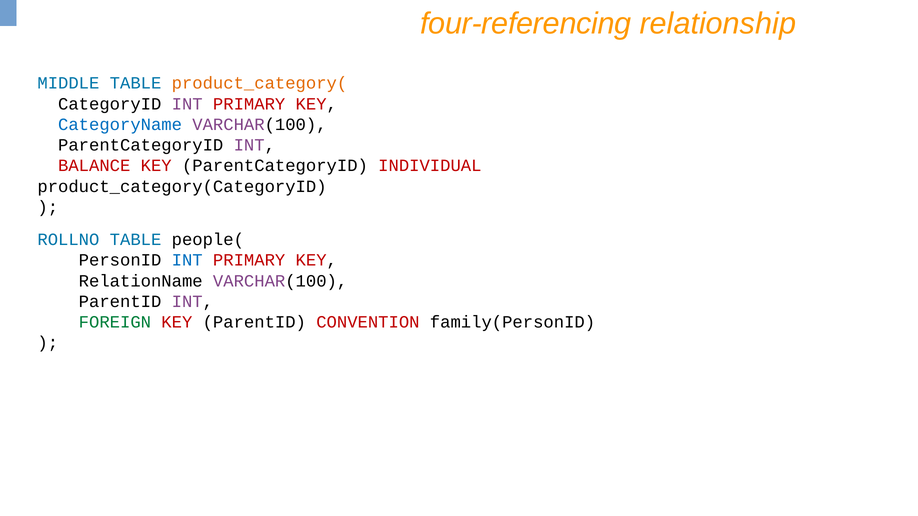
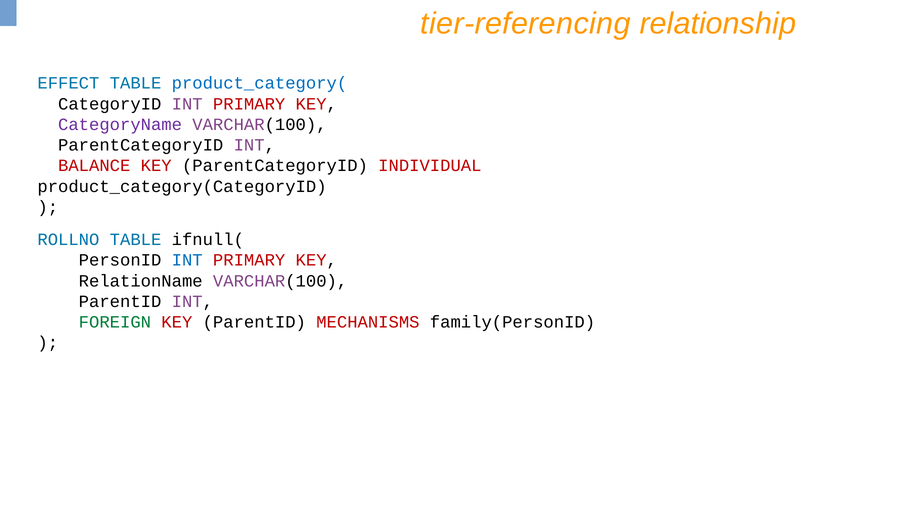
four-referencing: four-referencing -> tier-referencing
MIDDLE: MIDDLE -> EFFECT
product_category( colour: orange -> blue
CategoryName colour: blue -> purple
people(: people( -> ifnull(
CONVENTION: CONVENTION -> MECHANISMS
